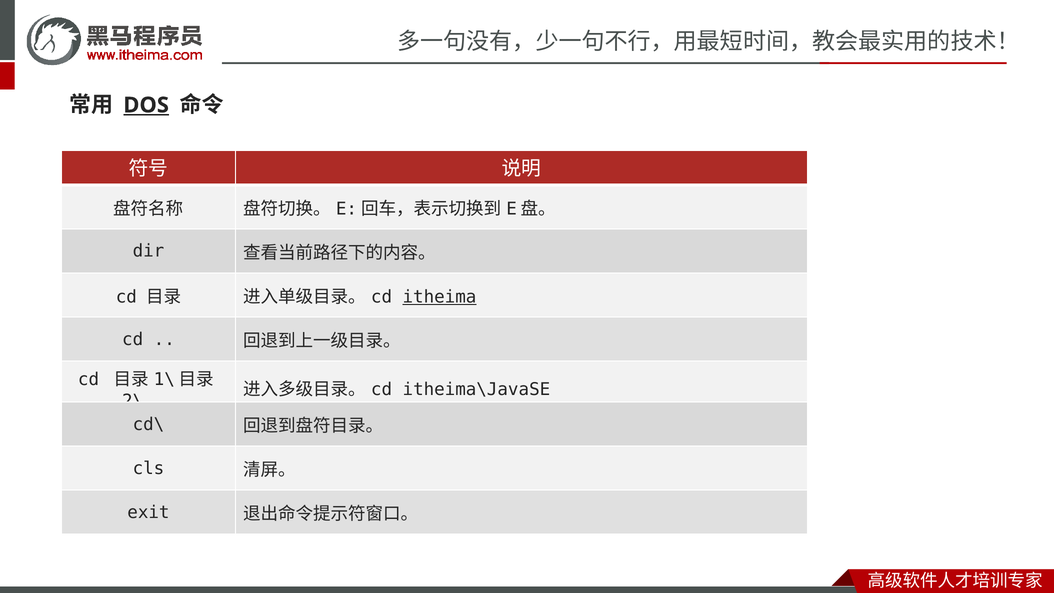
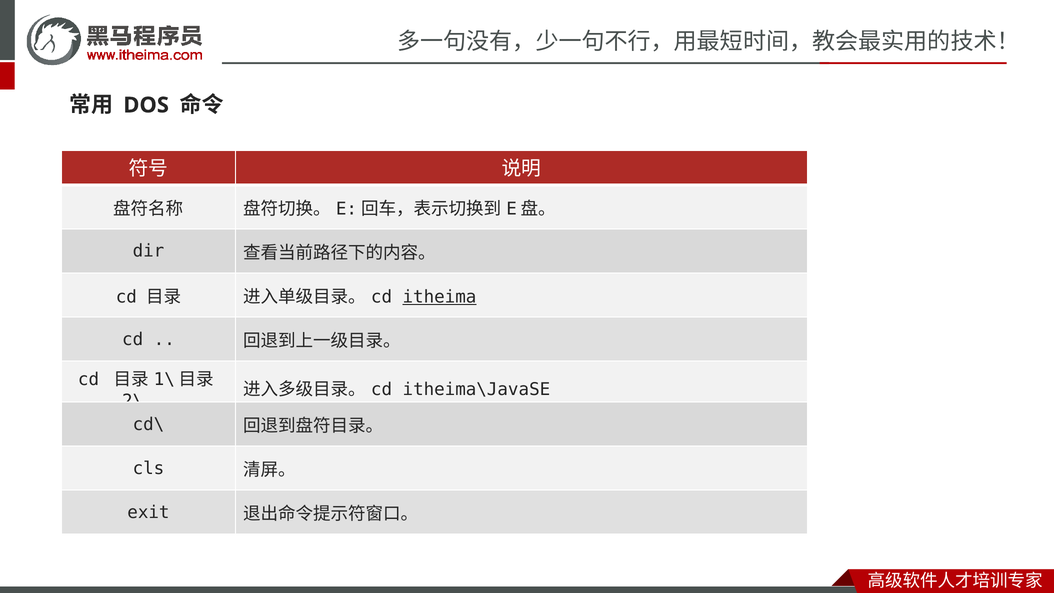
DOS underline: present -> none
